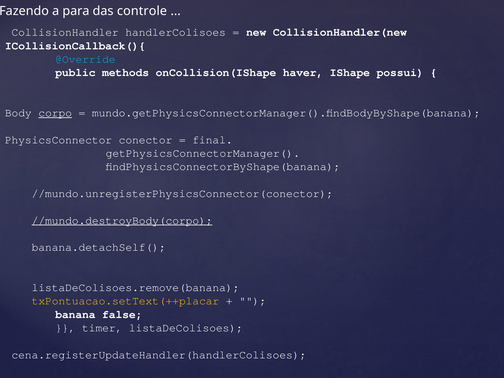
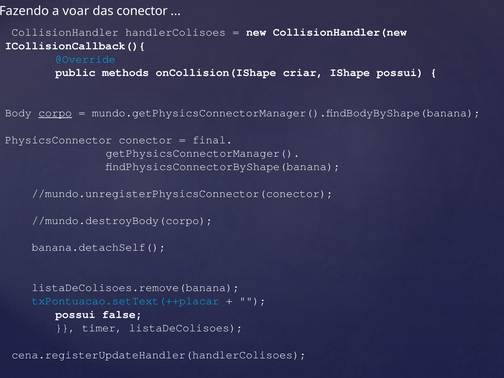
para: para -> voar
das controle: controle -> conector
haver: haver -> criar
//mundo.destroyBody(corpo underline: present -> none
txPontuacao.setText(++placar colour: yellow -> light blue
banana at (75, 314): banana -> possui
